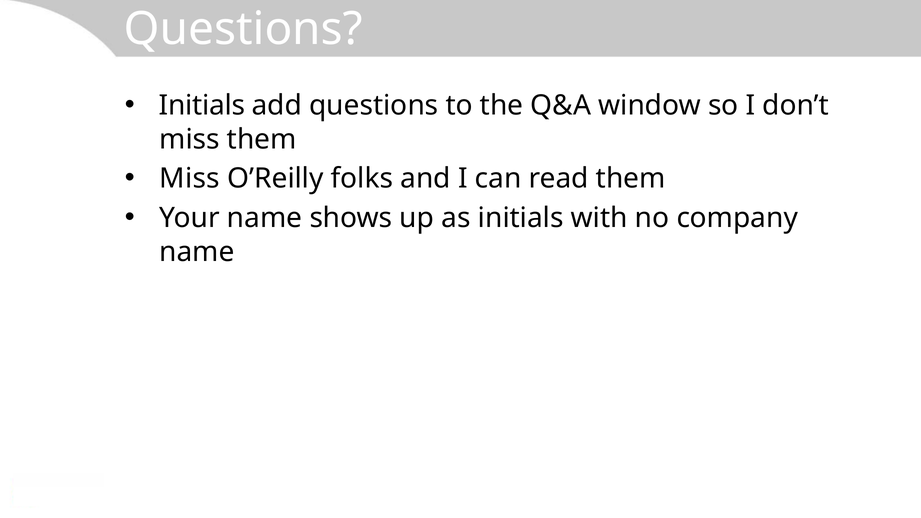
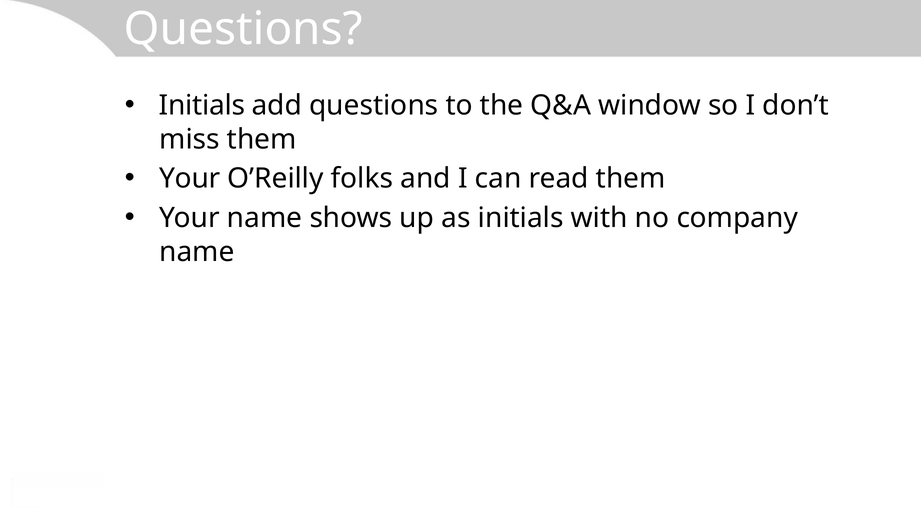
Miss at (190, 179): Miss -> Your
